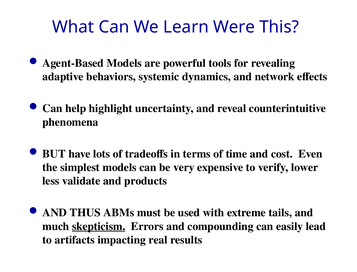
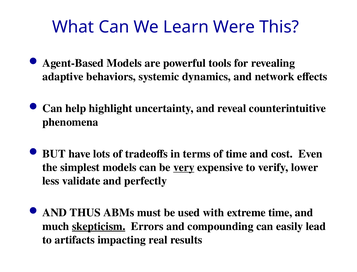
very underline: none -> present
products: products -> perfectly
extreme tails: tails -> time
